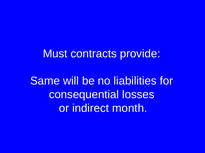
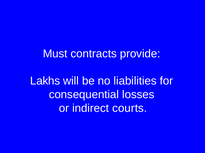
Same: Same -> Lakhs
month: month -> courts
